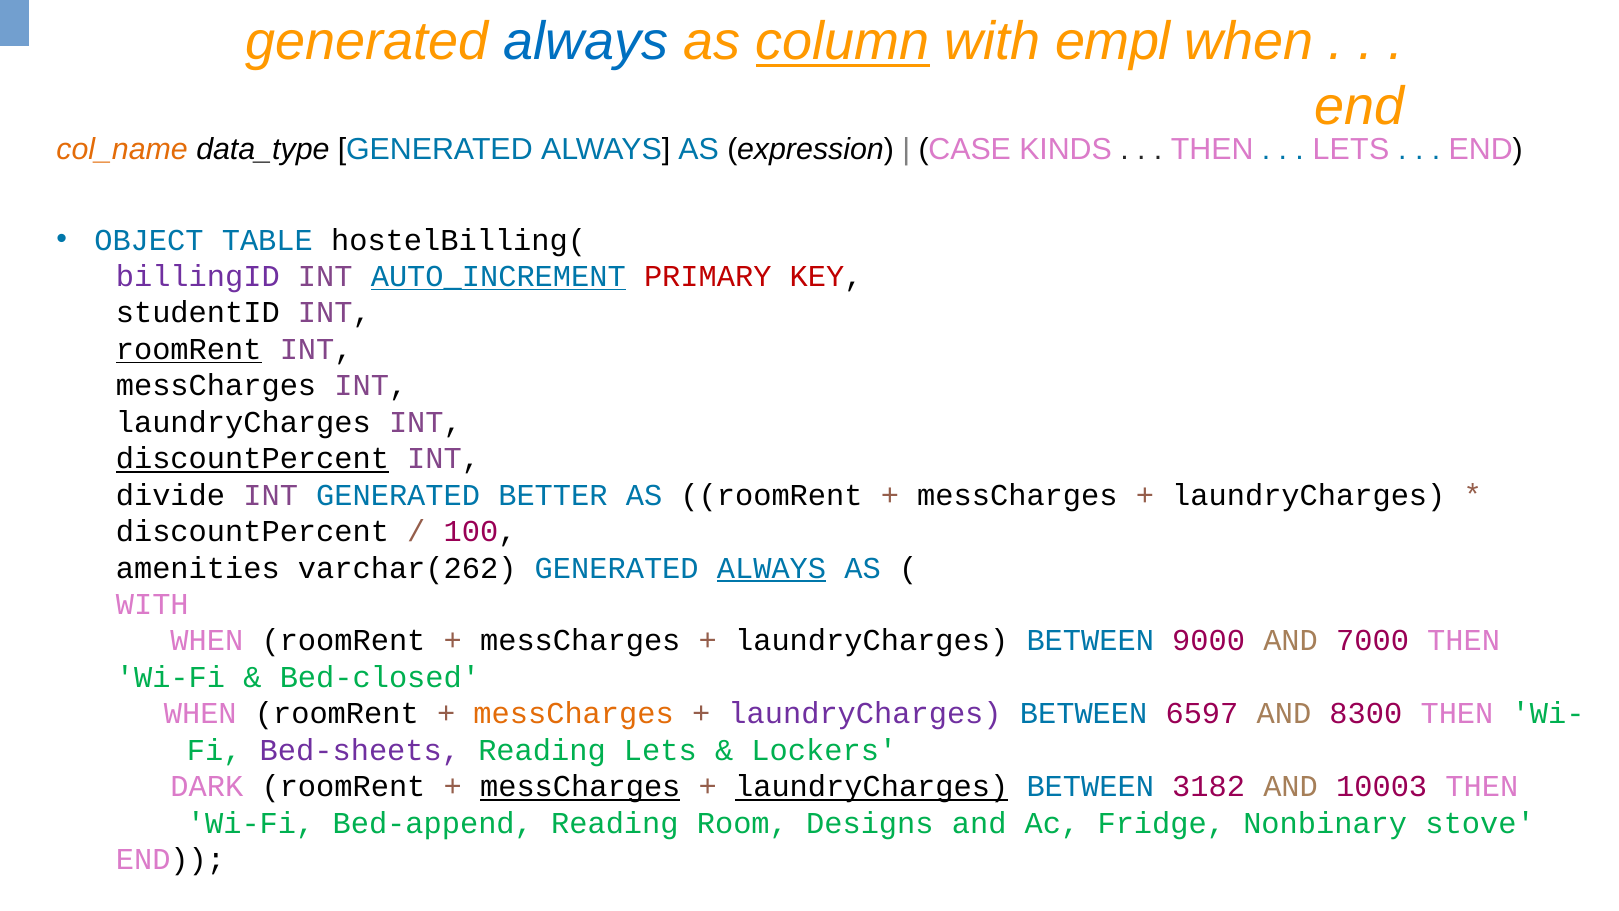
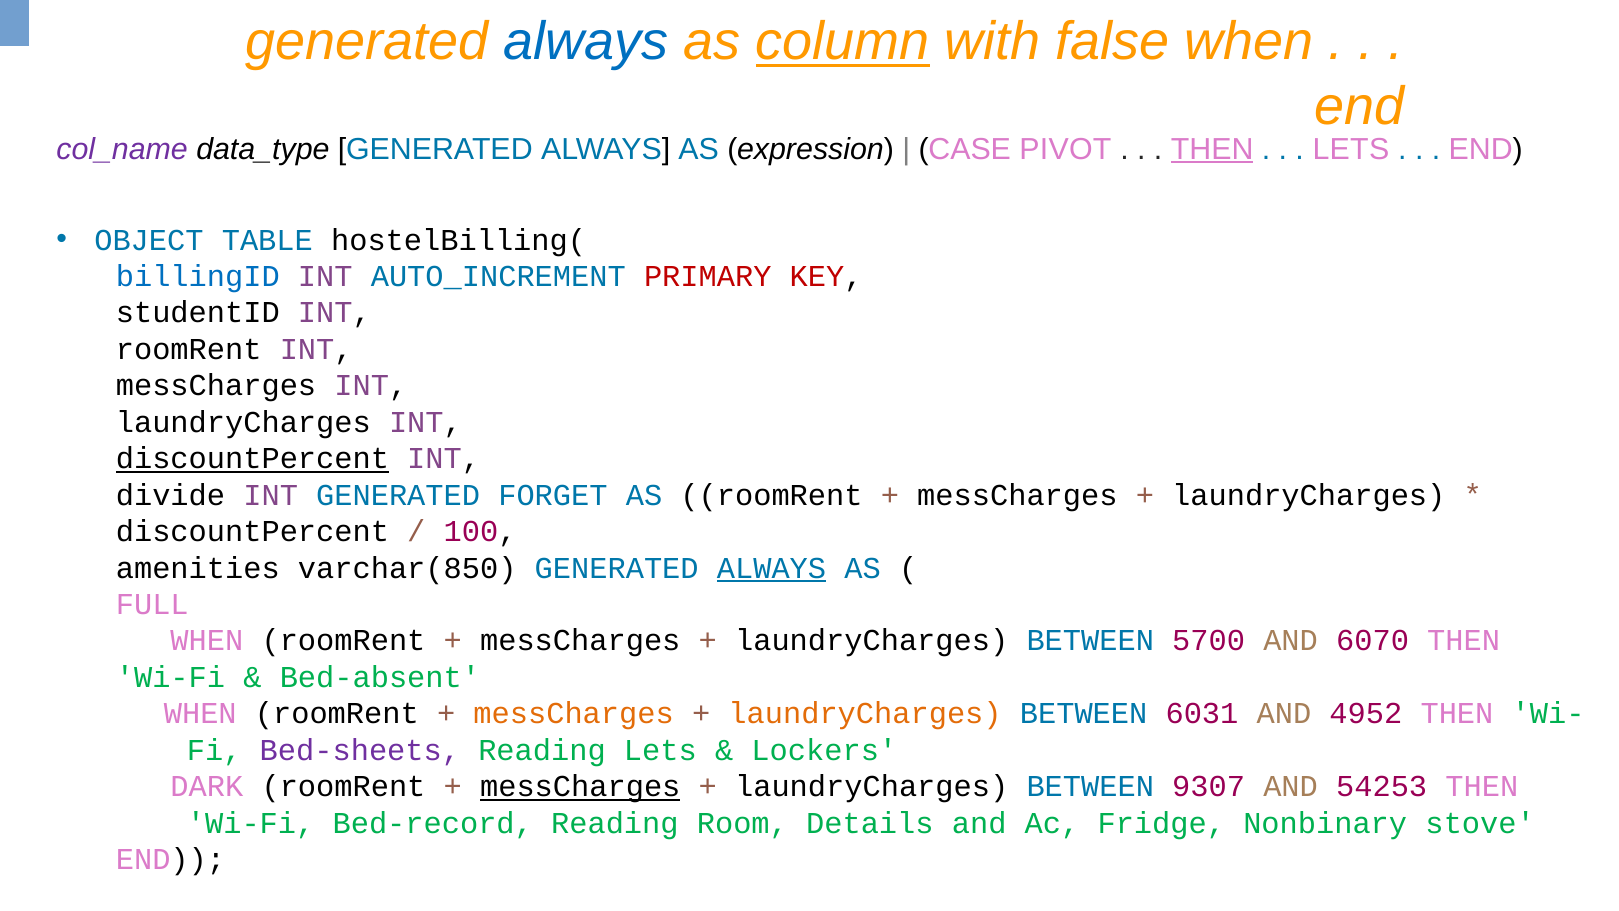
empl: empl -> false
col_name colour: orange -> purple
KINDS: KINDS -> PIVOT
THEN at (1212, 149) underline: none -> present
billingID colour: purple -> blue
AUTO_INCREMENT underline: present -> none
roomRent at (189, 349) underline: present -> none
BETTER: BETTER -> FORGET
varchar(262: varchar(262 -> varchar(850
WITH at (152, 604): WITH -> FULL
9000: 9000 -> 5700
7000: 7000 -> 6070
Bed-closed: Bed-closed -> Bed-absent
laundryCharges at (865, 714) colour: purple -> orange
6597: 6597 -> 6031
8300: 8300 -> 4952
laundryCharges at (872, 786) underline: present -> none
3182: 3182 -> 9307
10003: 10003 -> 54253
Bed-append: Bed-append -> Bed-record
Designs: Designs -> Details
